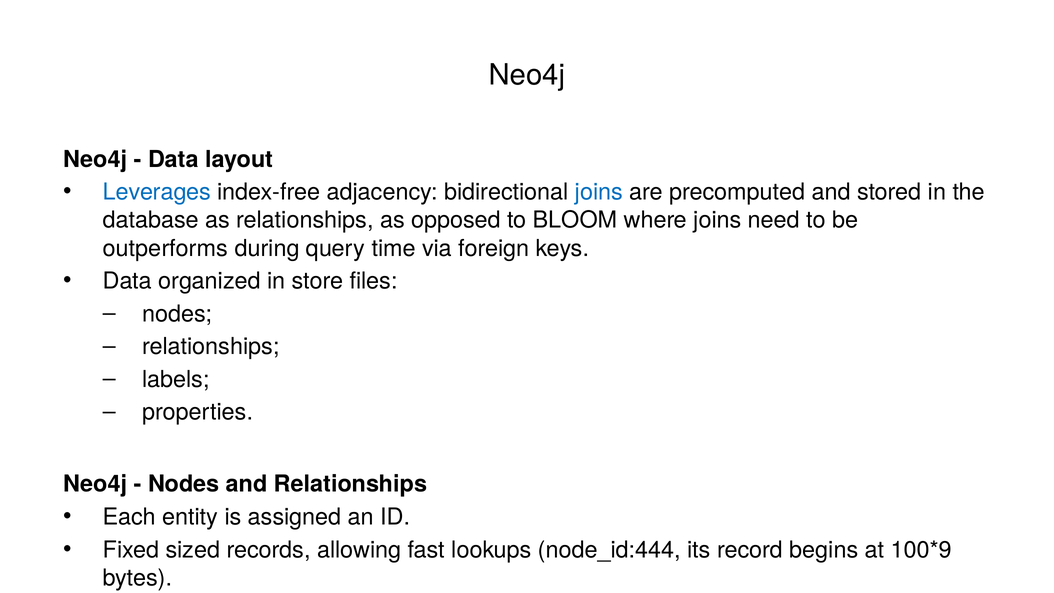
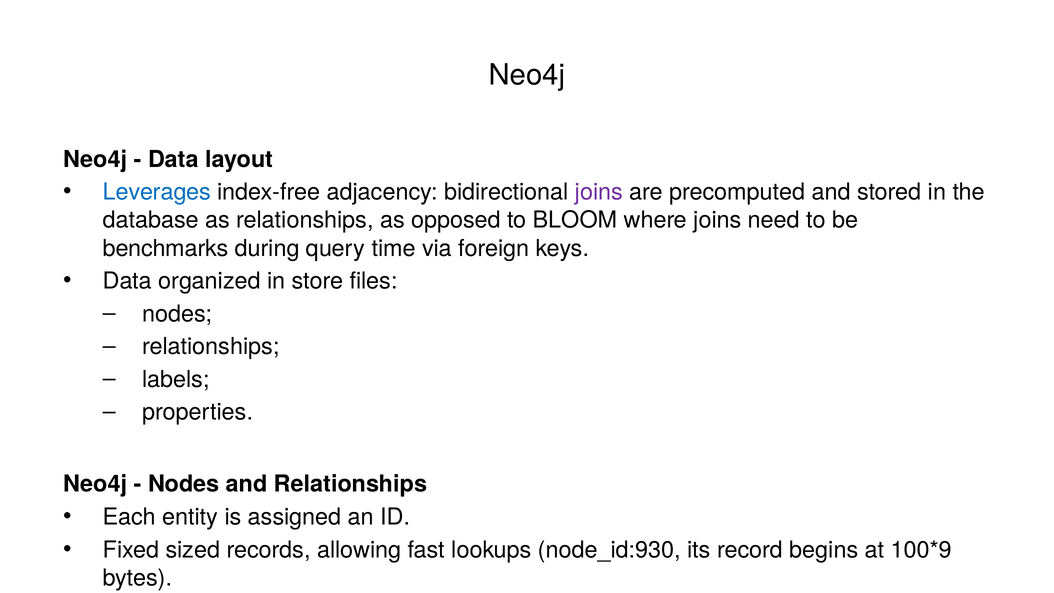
joins at (599, 192) colour: blue -> purple
outperforms: outperforms -> benchmarks
node_id:444: node_id:444 -> node_id:930
